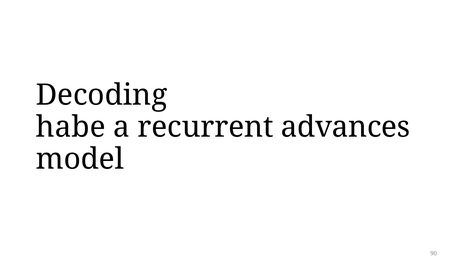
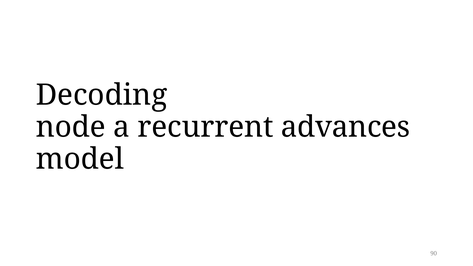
habe: habe -> node
